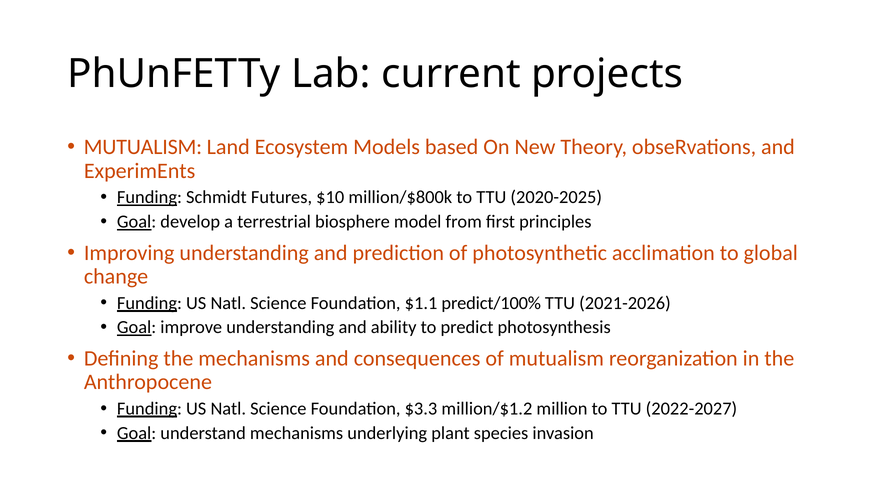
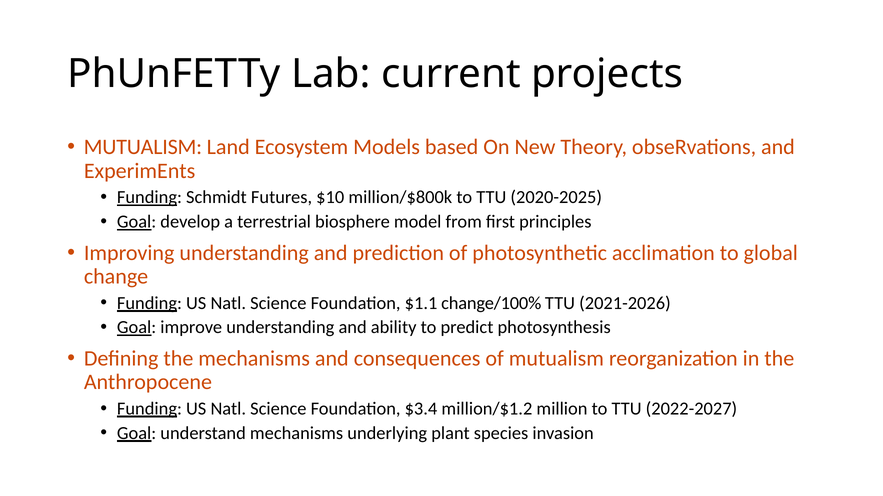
predict/100%: predict/100% -> change/100%
$3.3: $3.3 -> $3.4
